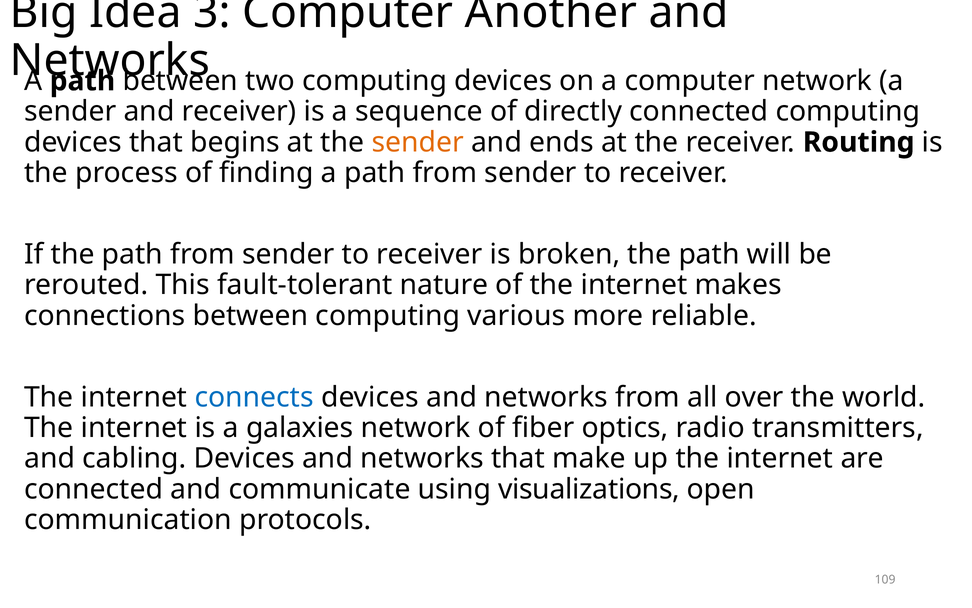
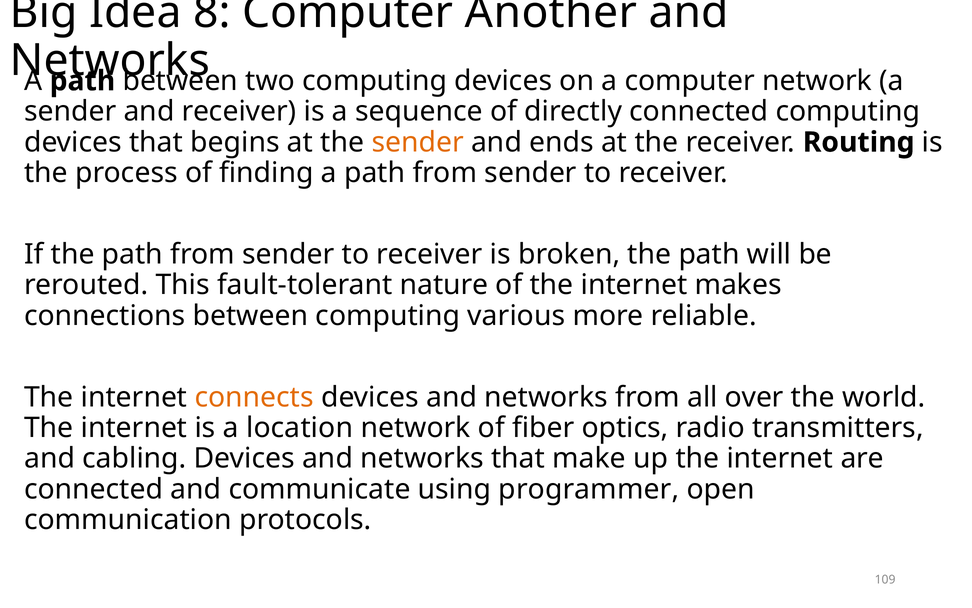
3: 3 -> 8
connects colour: blue -> orange
galaxies: galaxies -> location
visualizations: visualizations -> programmer
